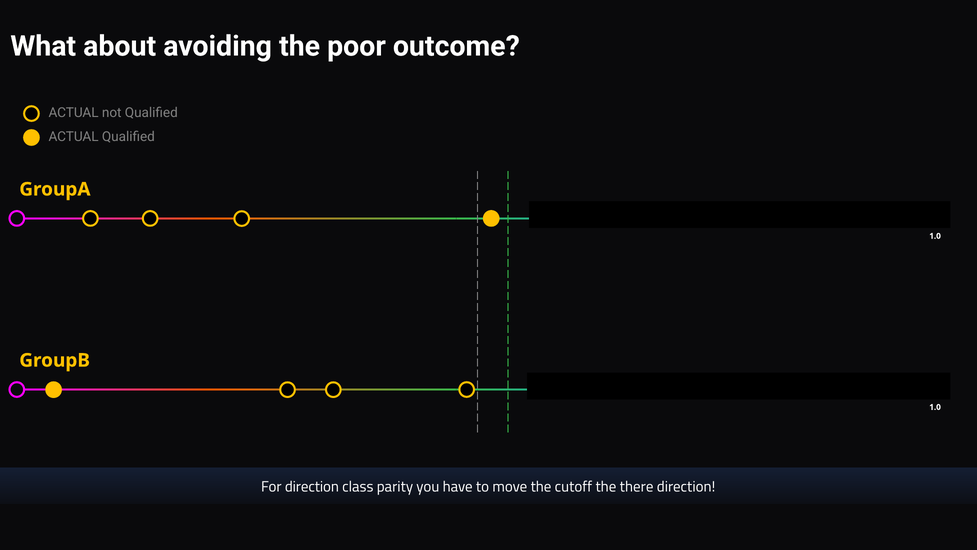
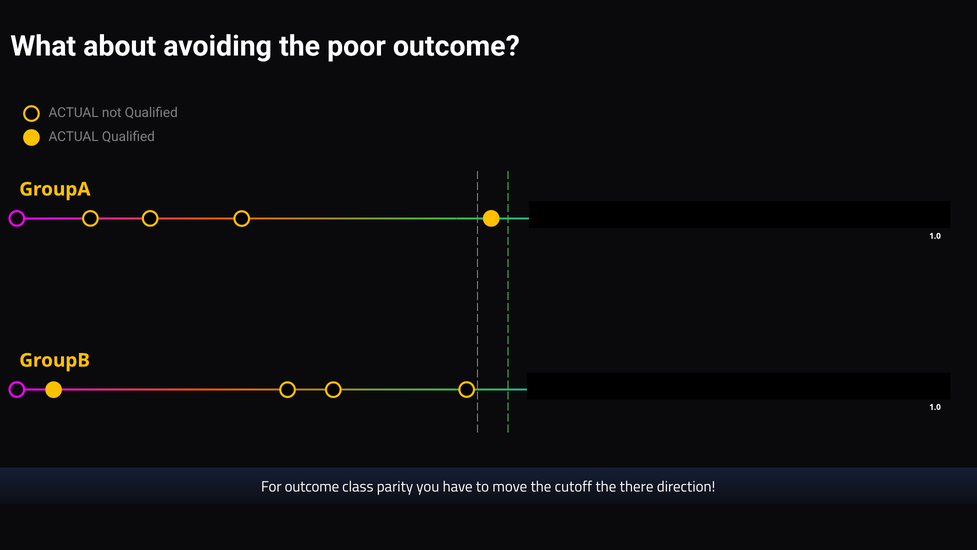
For direction: direction -> outcome
